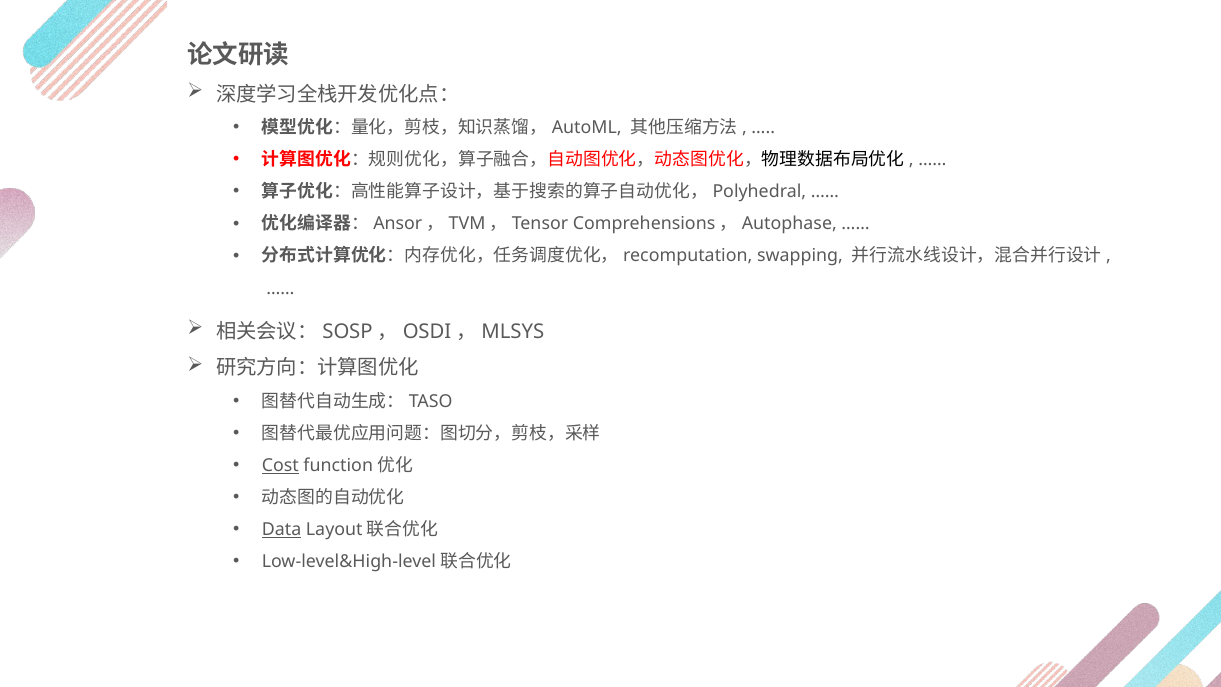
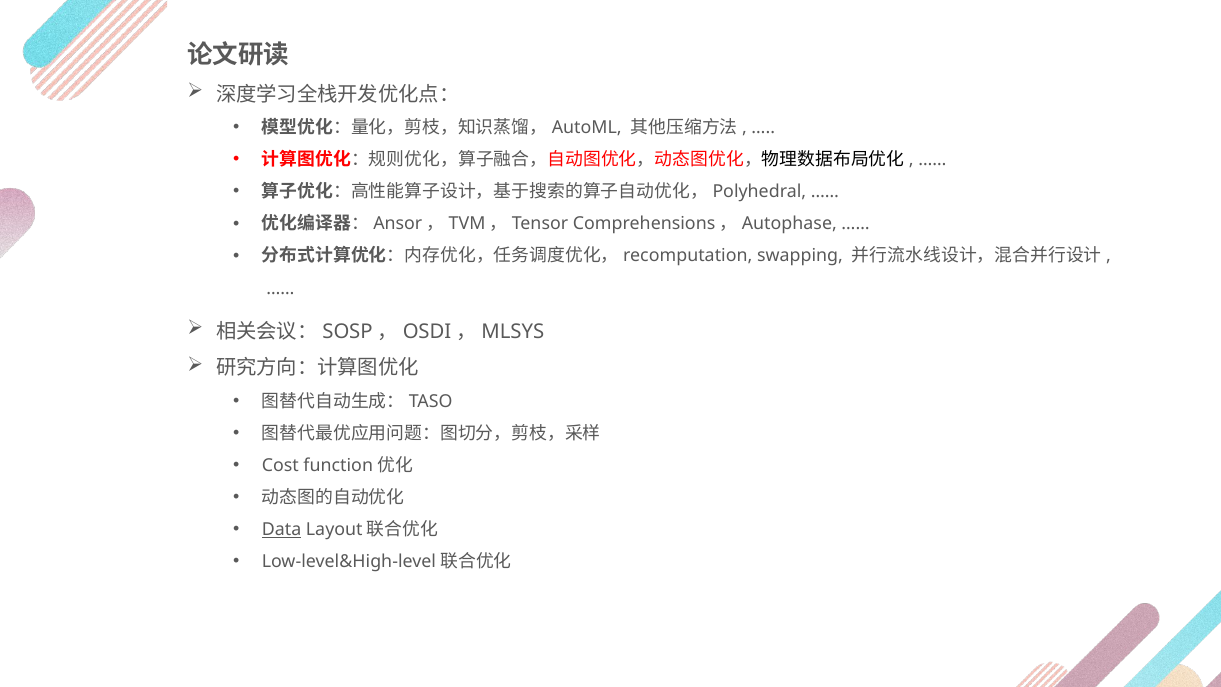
Cost underline: present -> none
